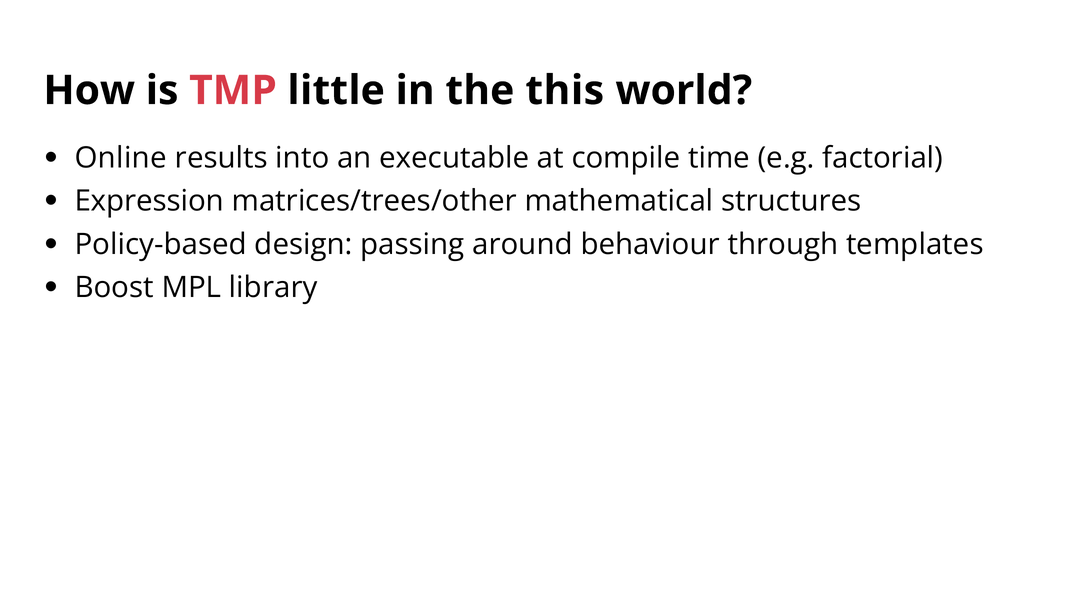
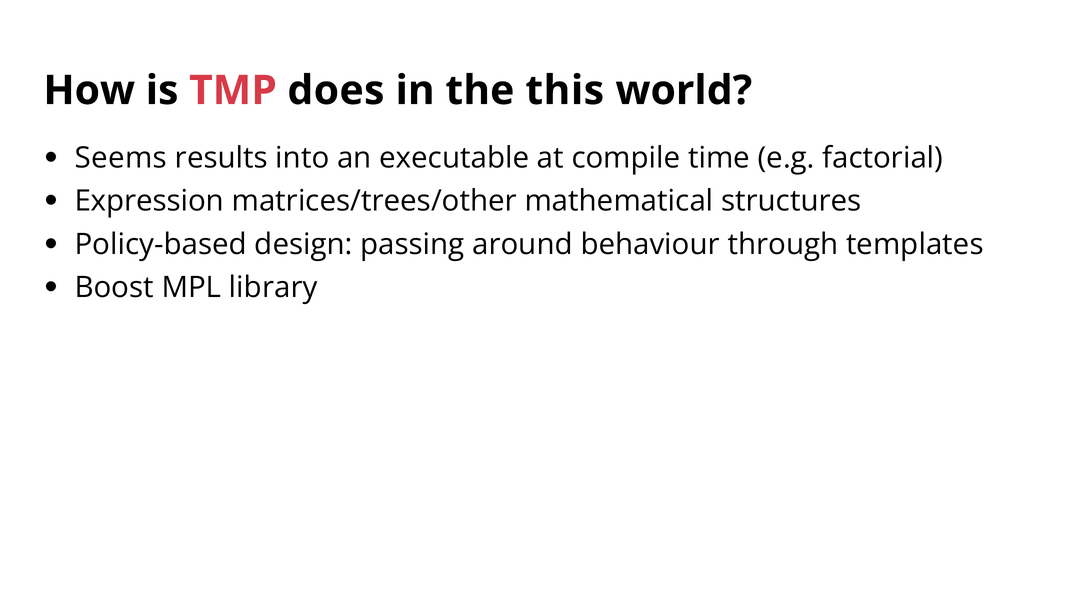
little: little -> does
Online: Online -> Seems
